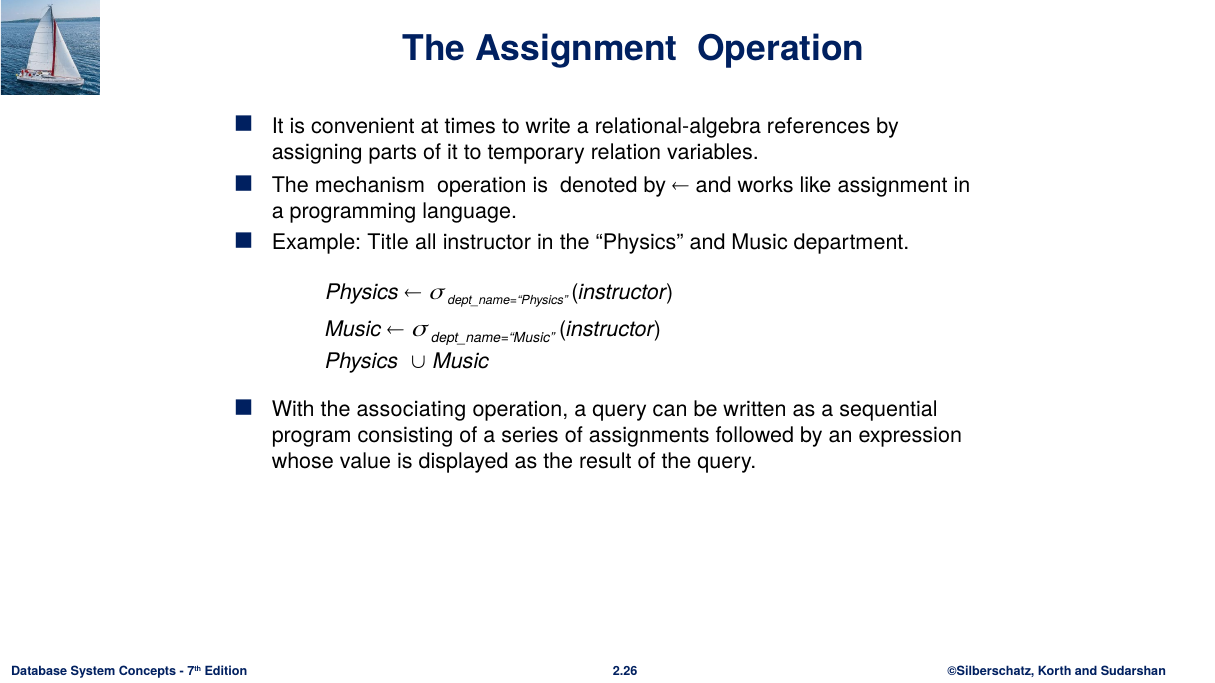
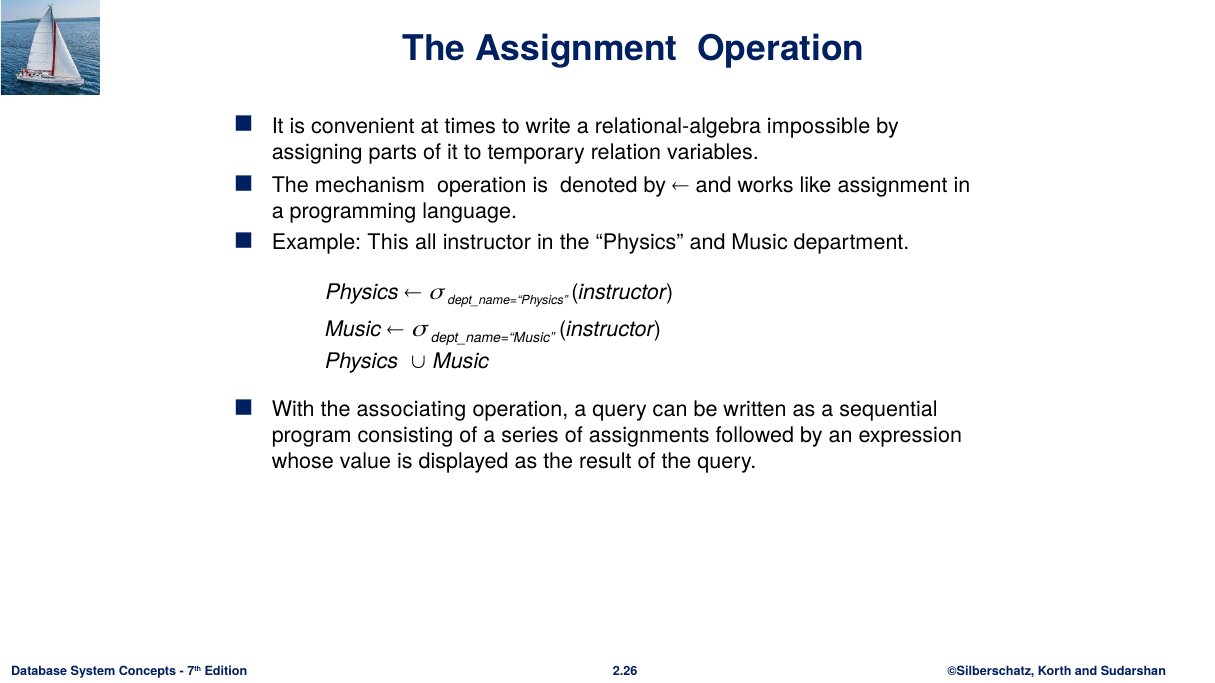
references: references -> impossible
Title: Title -> This
